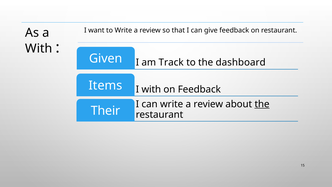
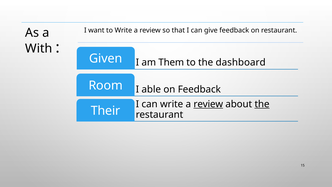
Track: Track -> Them
Items: Items -> Room
I with: with -> able
review at (208, 104) underline: none -> present
